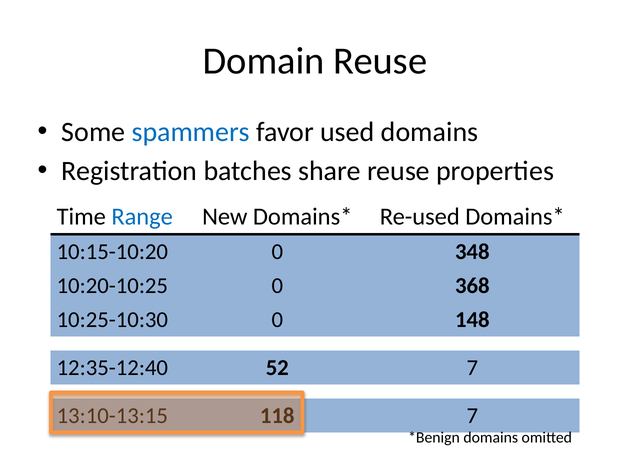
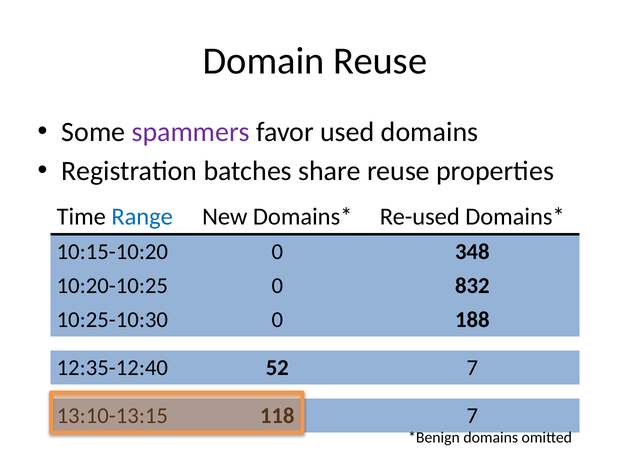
spammers colour: blue -> purple
368: 368 -> 832
148: 148 -> 188
